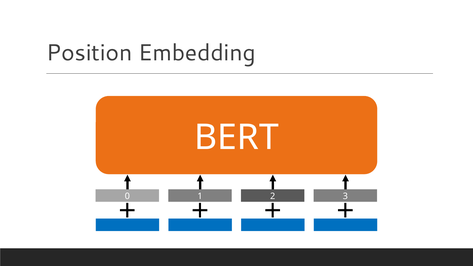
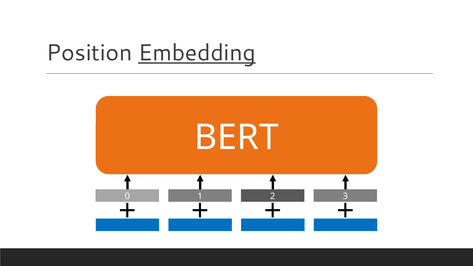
Embedding underline: none -> present
